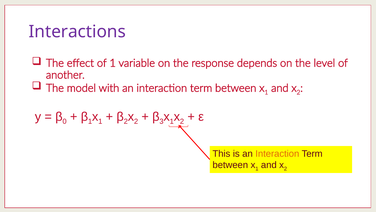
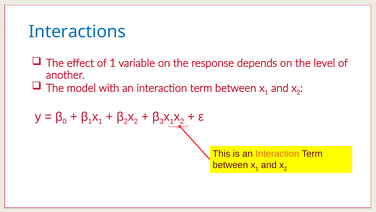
Interactions colour: purple -> blue
